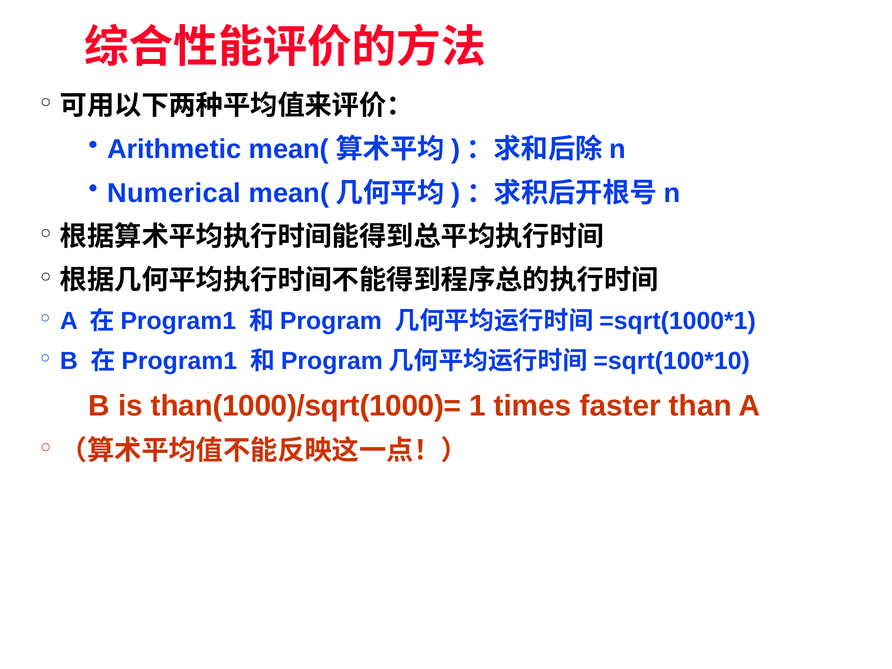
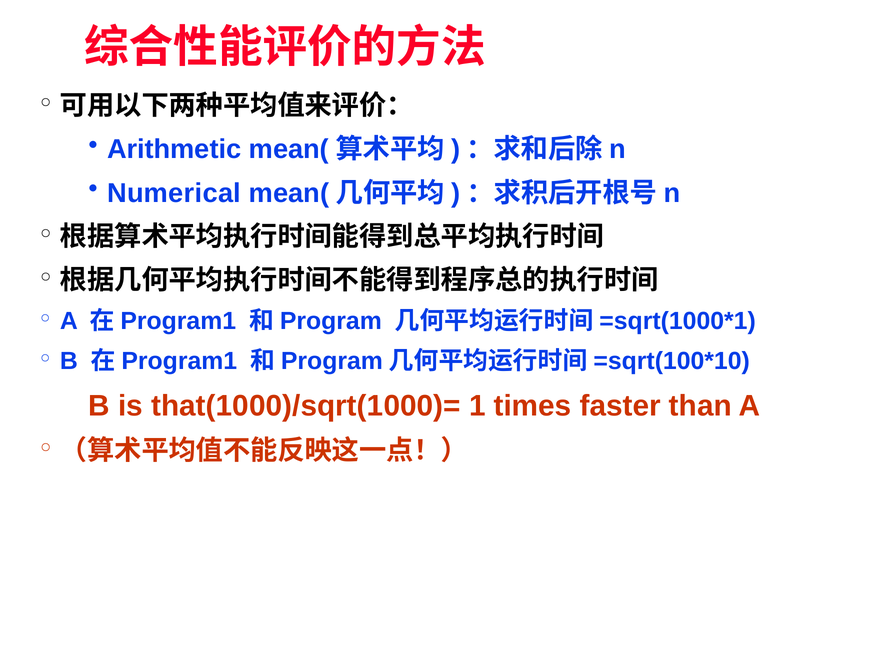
than(1000)/sqrt(1000)=: than(1000)/sqrt(1000)= -> that(1000)/sqrt(1000)=
